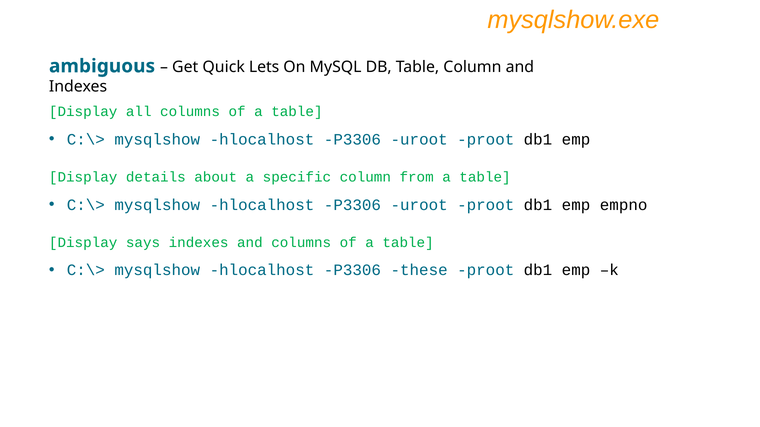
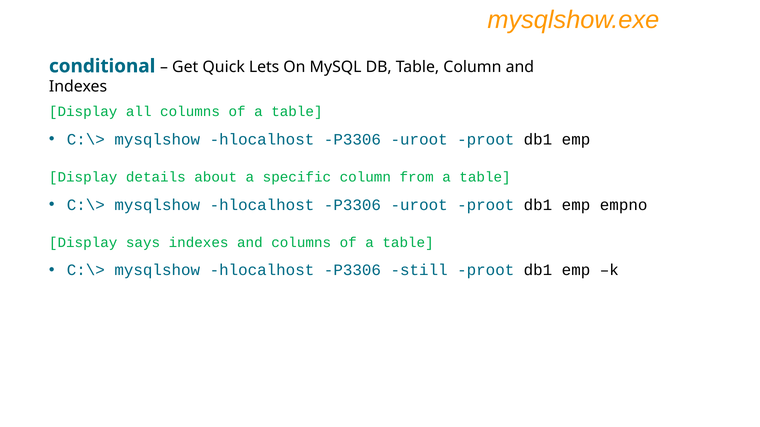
ambiguous: ambiguous -> conditional
these: these -> still
